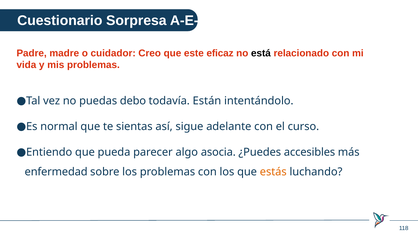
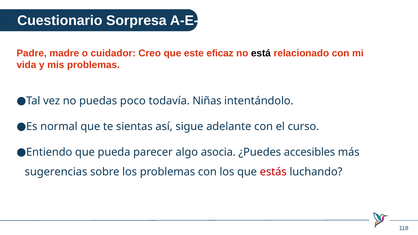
debo: debo -> poco
Están: Están -> Niñas
enfermedad: enfermedad -> sugerencias
estás colour: orange -> red
